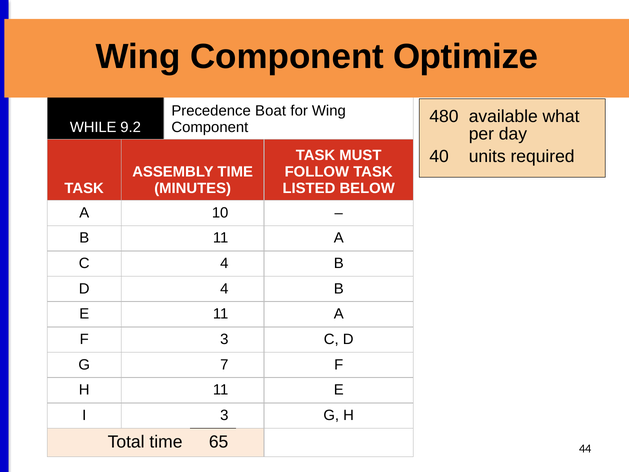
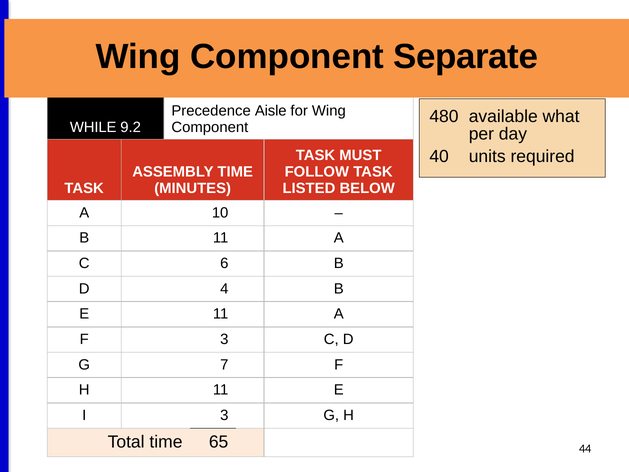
Optimize: Optimize -> Separate
Boat: Boat -> Aisle
C 4: 4 -> 6
